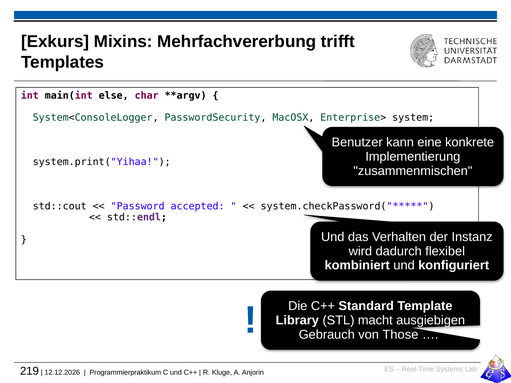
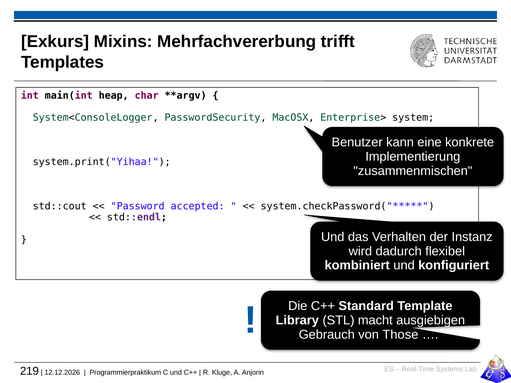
else: else -> heap
